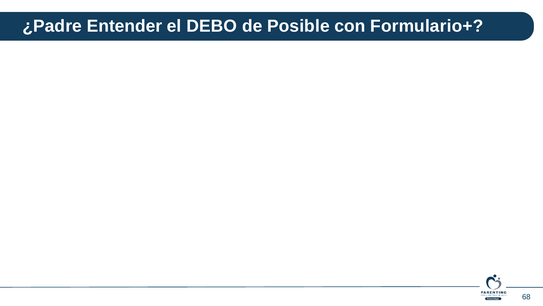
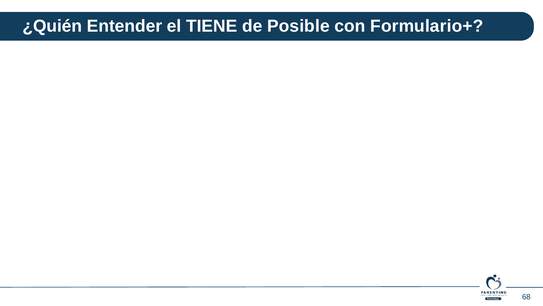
¿Padre: ¿Padre -> ¿Quién
DEBO: DEBO -> TIENE
